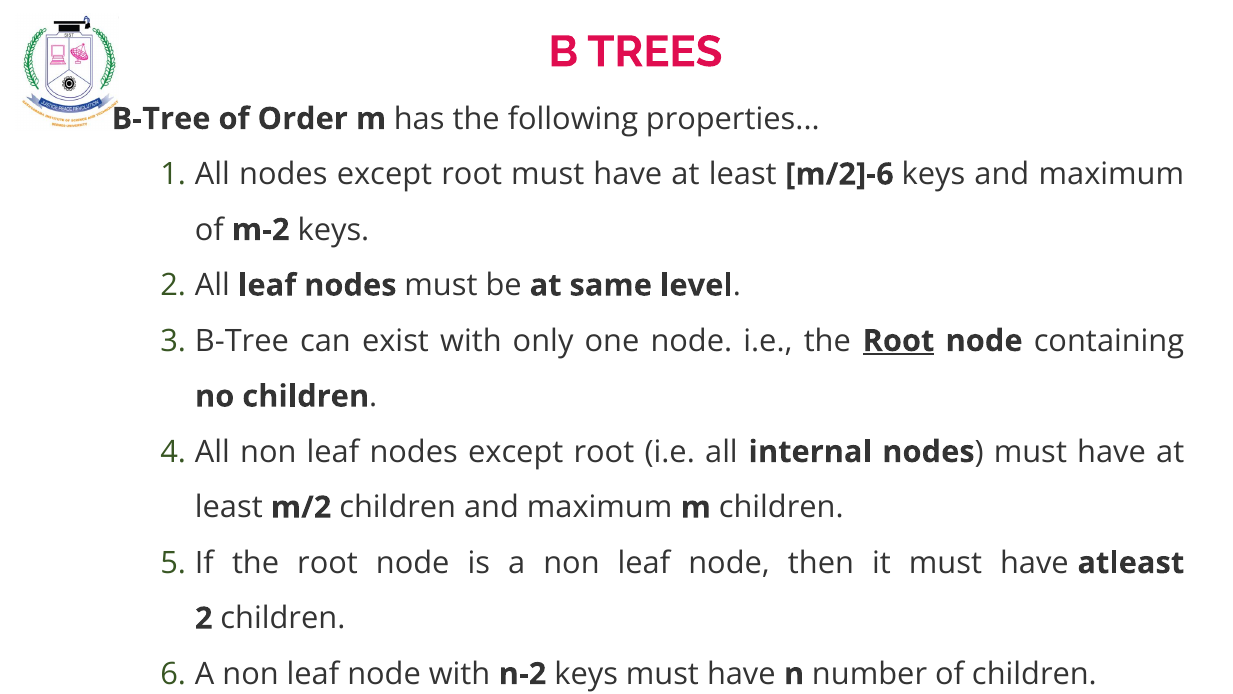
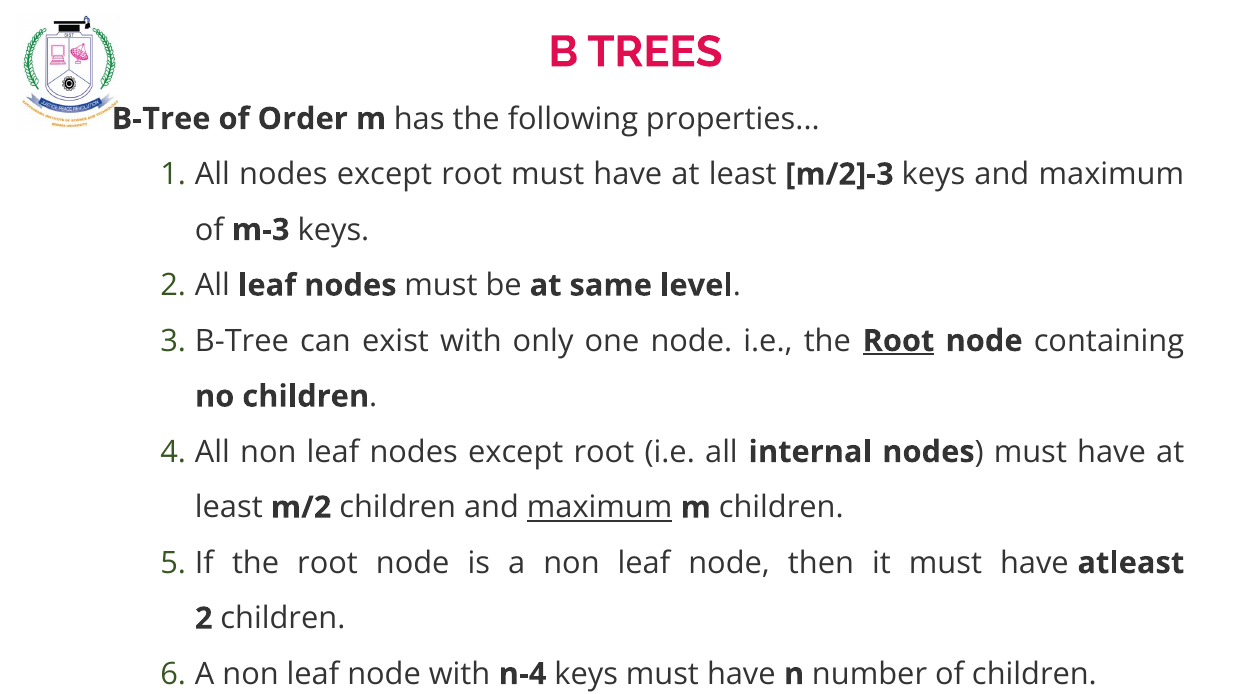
m/2]-6: m/2]-6 -> m/2]-3
m-2: m-2 -> m-3
maximum at (600, 507) underline: none -> present
n-2: n-2 -> n-4
